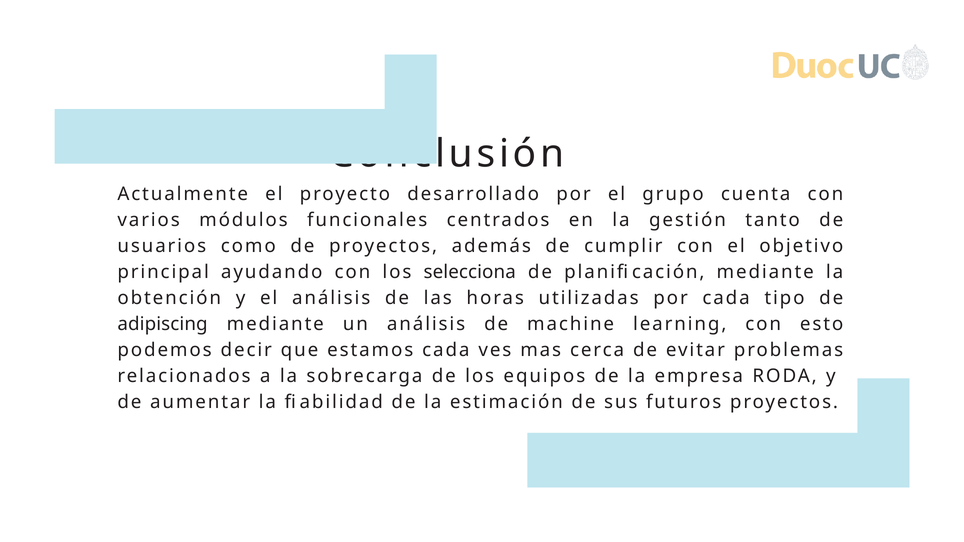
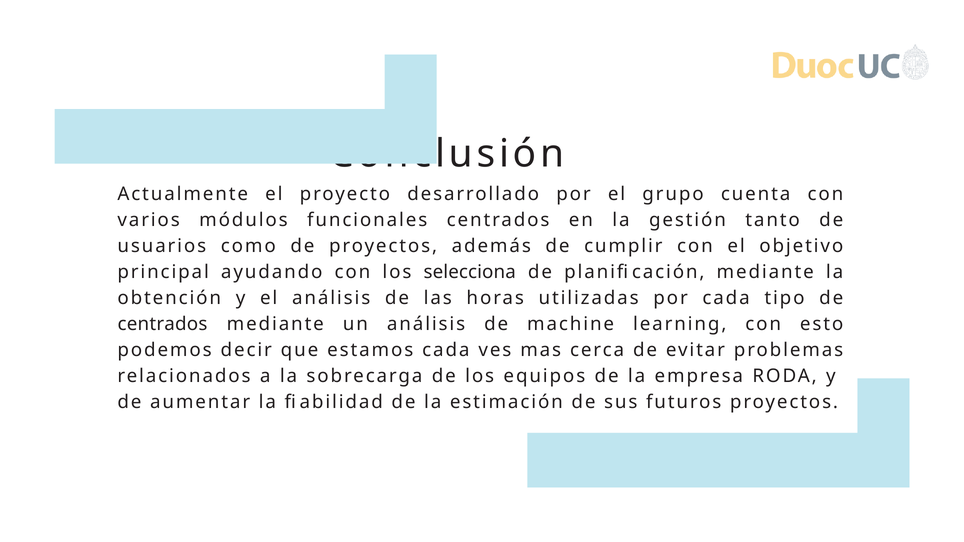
adipiscing at (163, 324): adipiscing -> centrados
